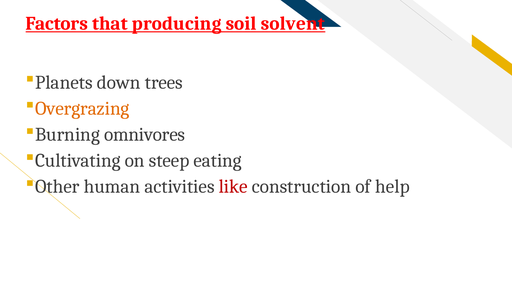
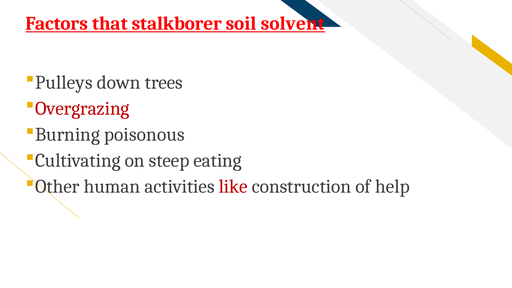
producing: producing -> stalkborer
Planets: Planets -> Pulleys
Overgrazing colour: orange -> red
omnivores: omnivores -> poisonous
